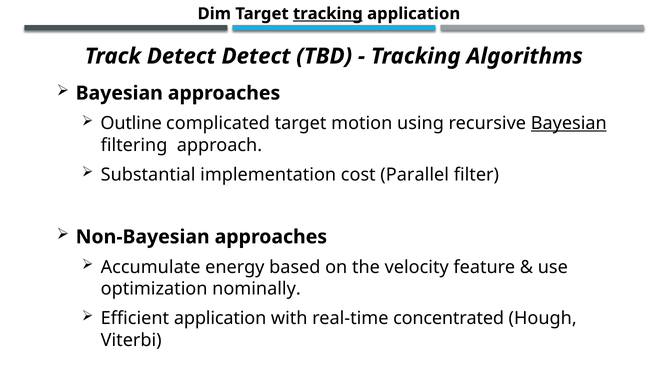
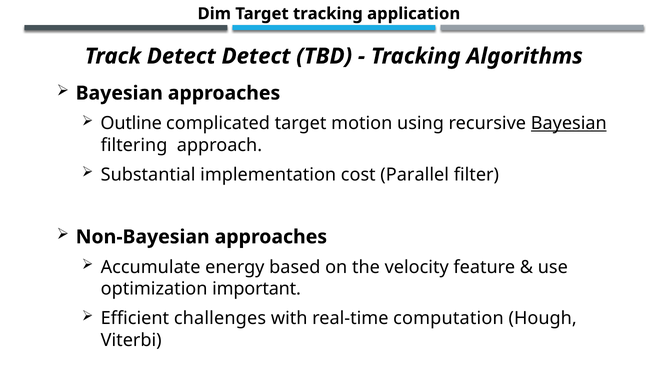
tracking at (328, 14) underline: present -> none
nominally: nominally -> important
Efficient application: application -> challenges
concentrated: concentrated -> computation
